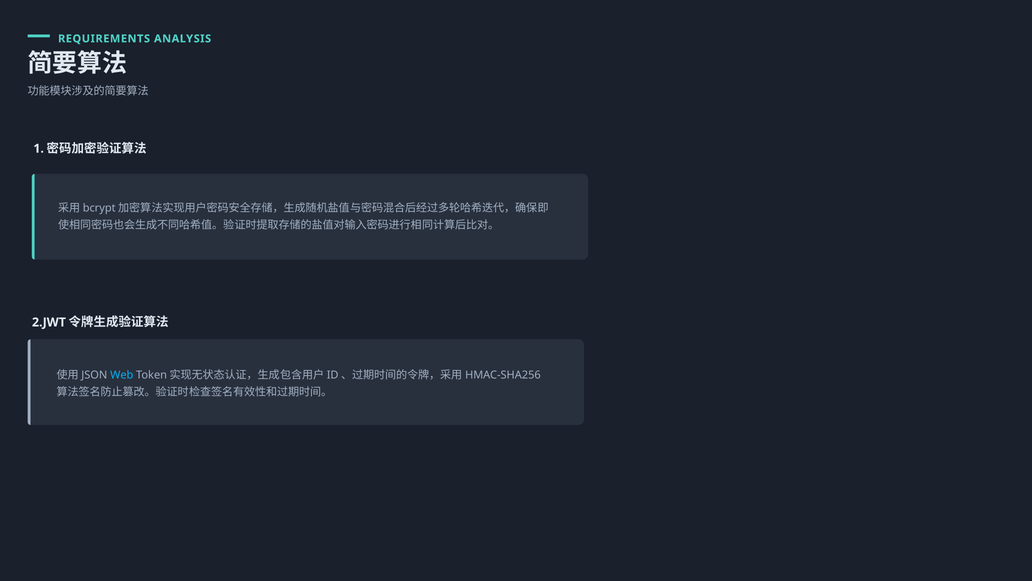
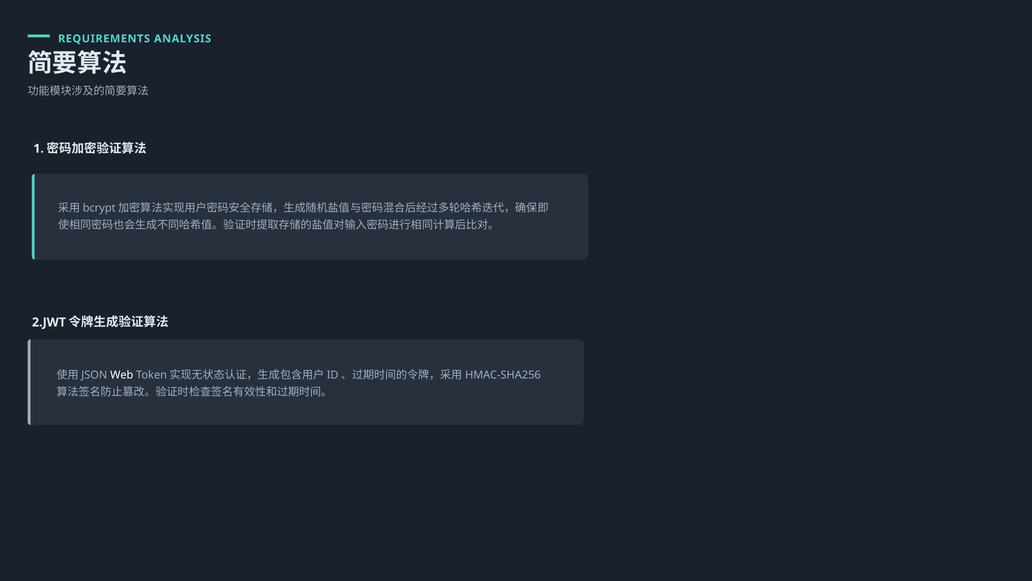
Web colour: light blue -> white
